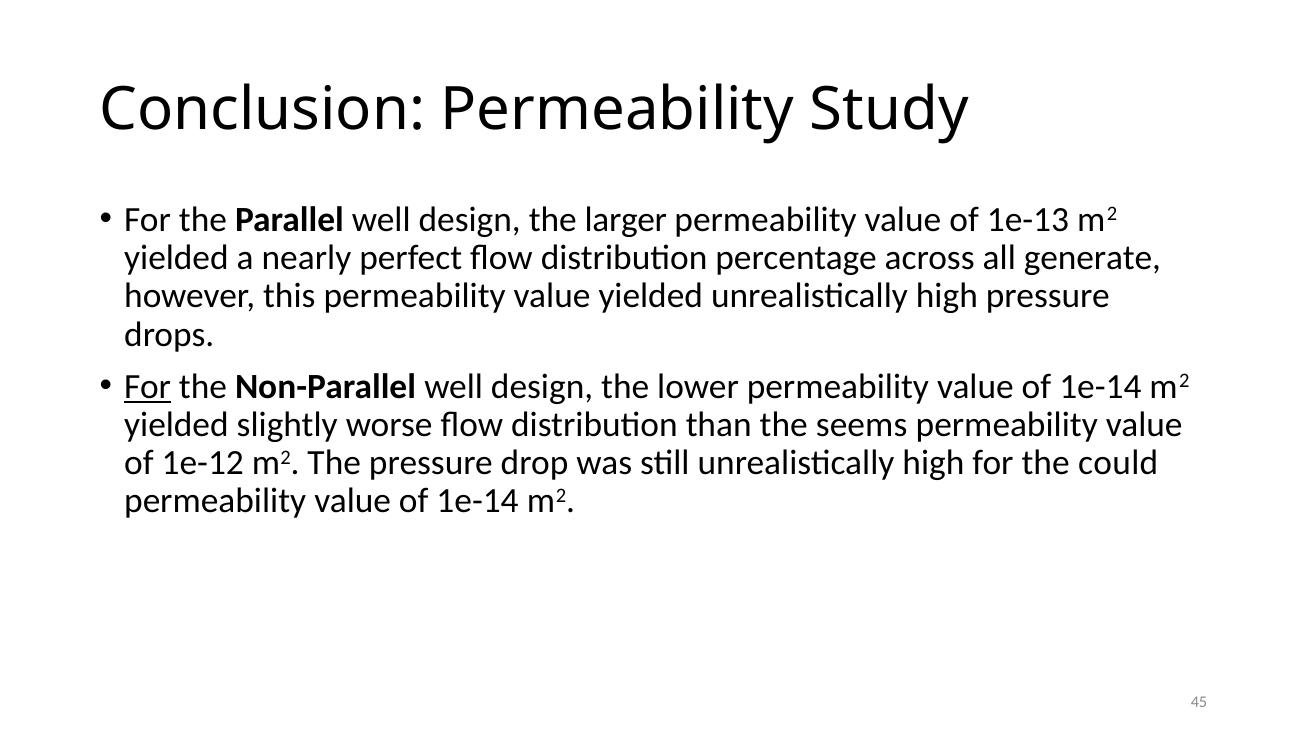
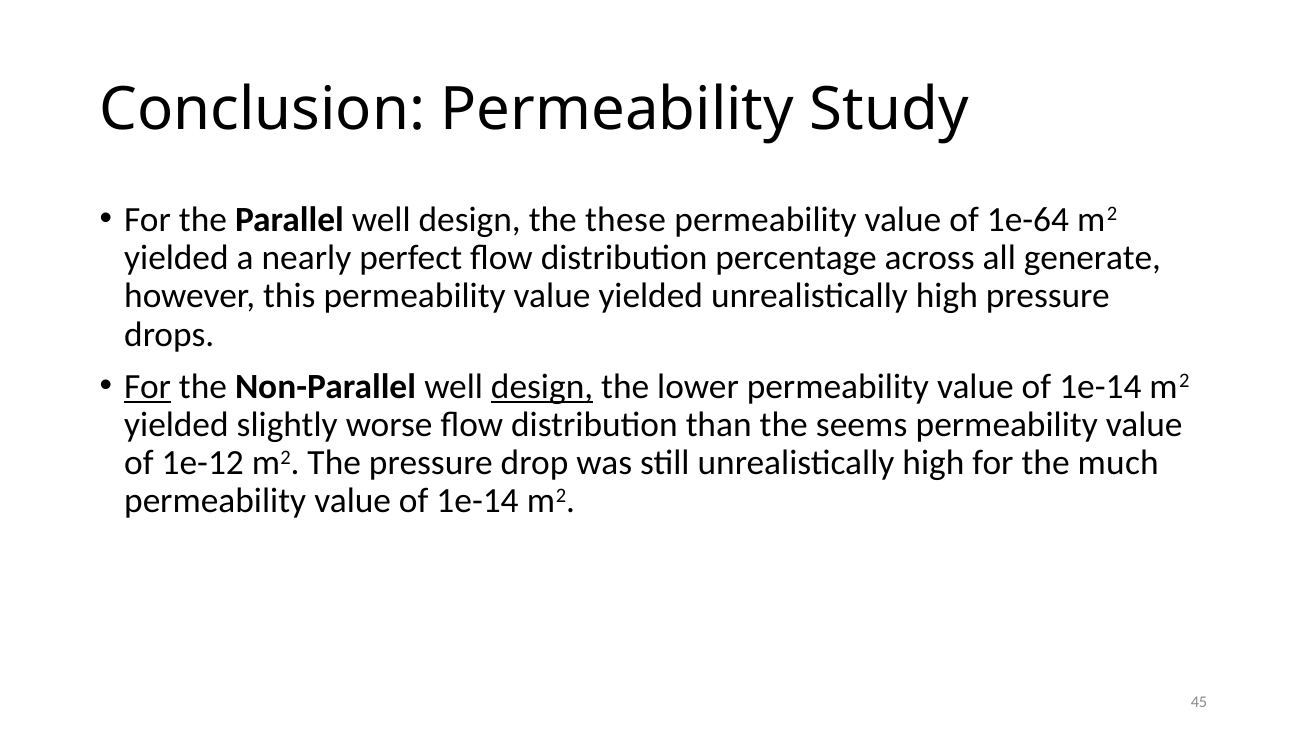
larger: larger -> these
1e-13: 1e-13 -> 1e-64
design at (542, 386) underline: none -> present
could: could -> much
